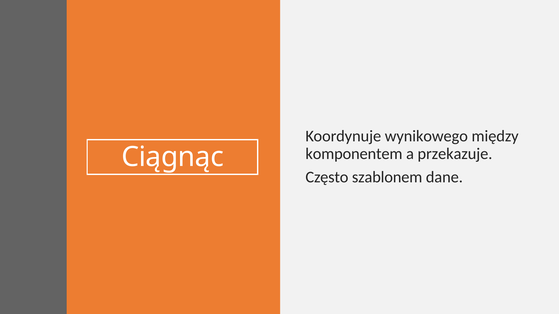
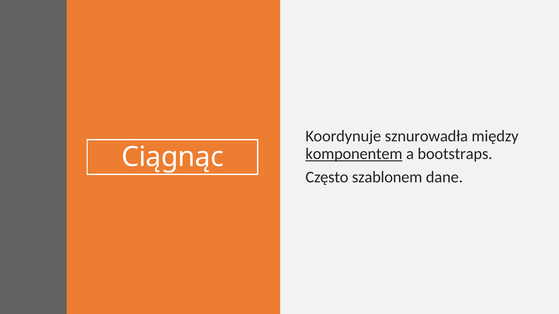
wynikowego: wynikowego -> sznurowadła
komponentem underline: none -> present
przekazuje: przekazuje -> bootstraps
